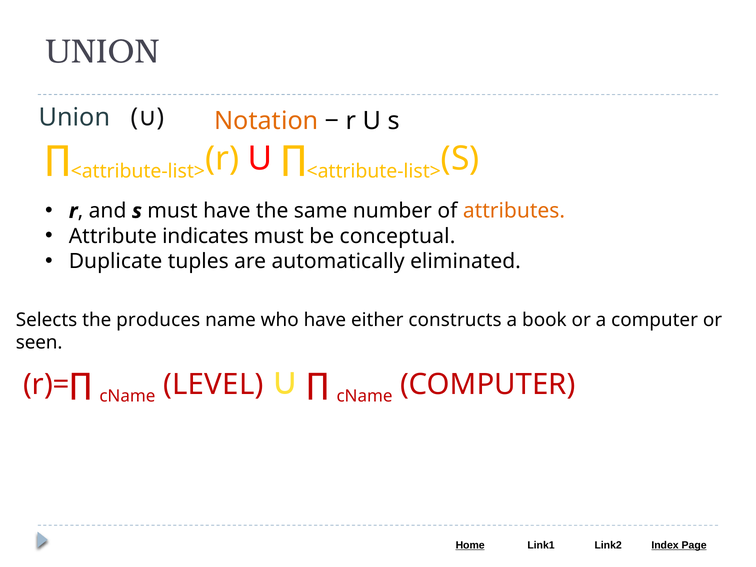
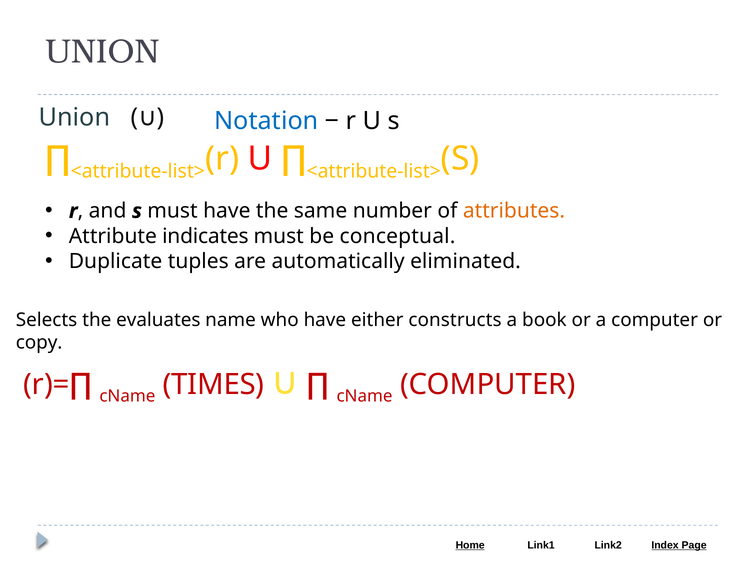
Notation colour: orange -> blue
produces: produces -> evaluates
seen: seen -> copy
LEVEL: LEVEL -> TIMES
